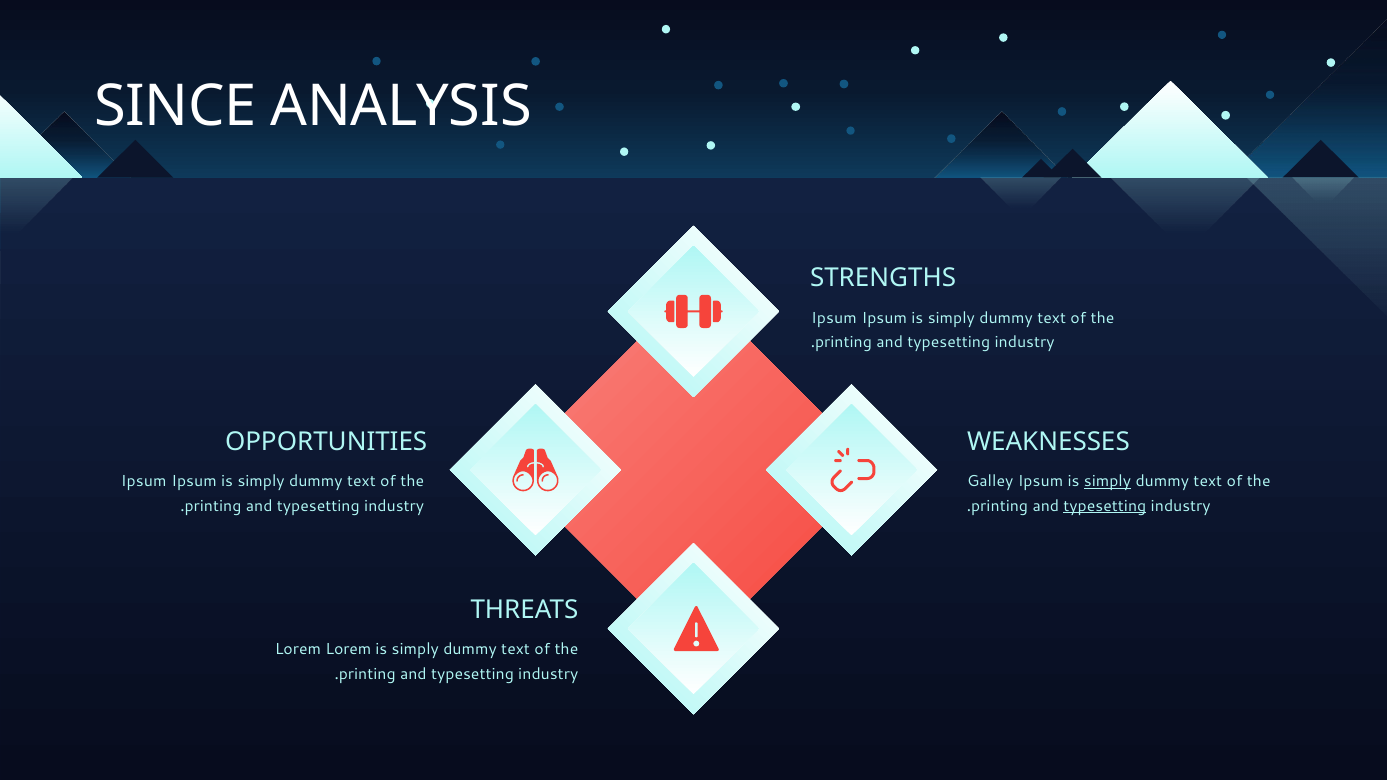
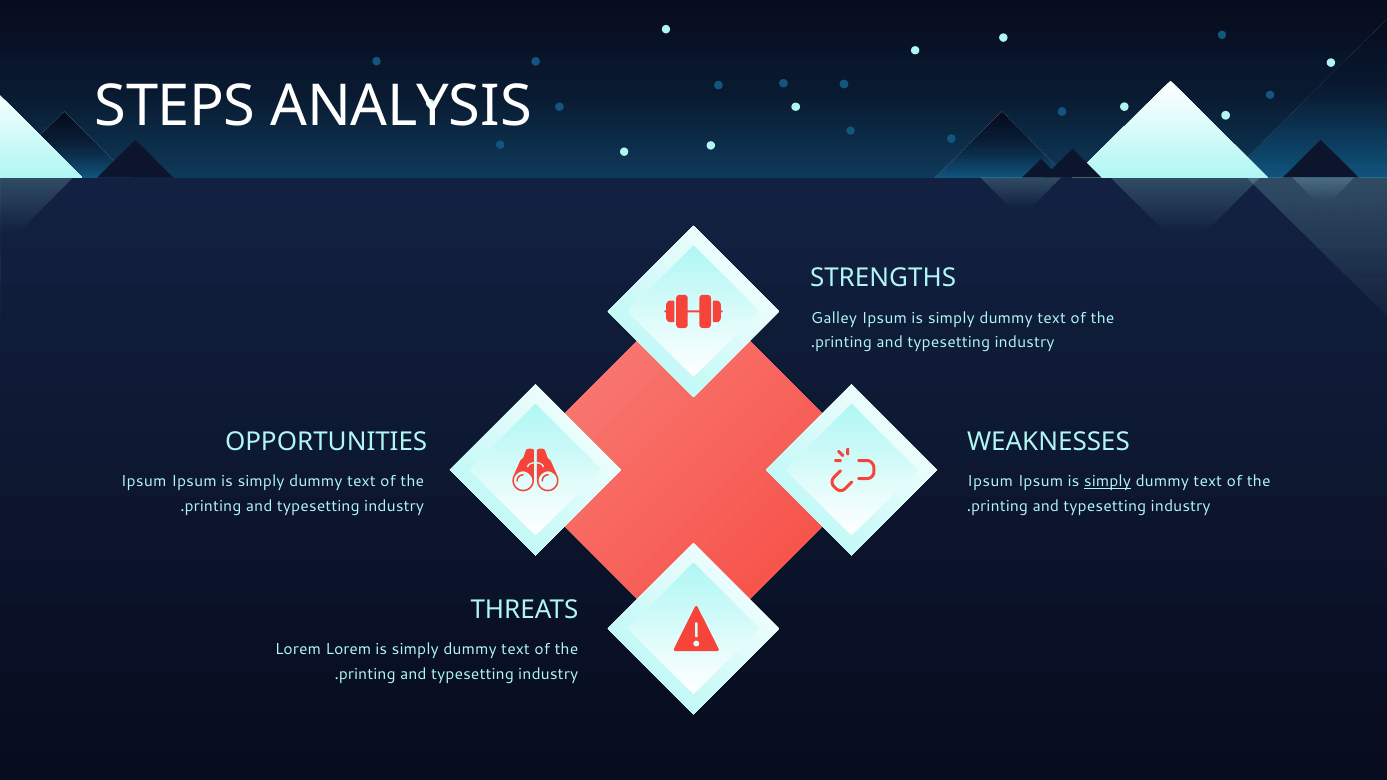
SINCE: SINCE -> STEPS
Ipsum at (834, 318): Ipsum -> Galley
Galley at (990, 482): Galley -> Ipsum
typesetting at (1105, 506) underline: present -> none
